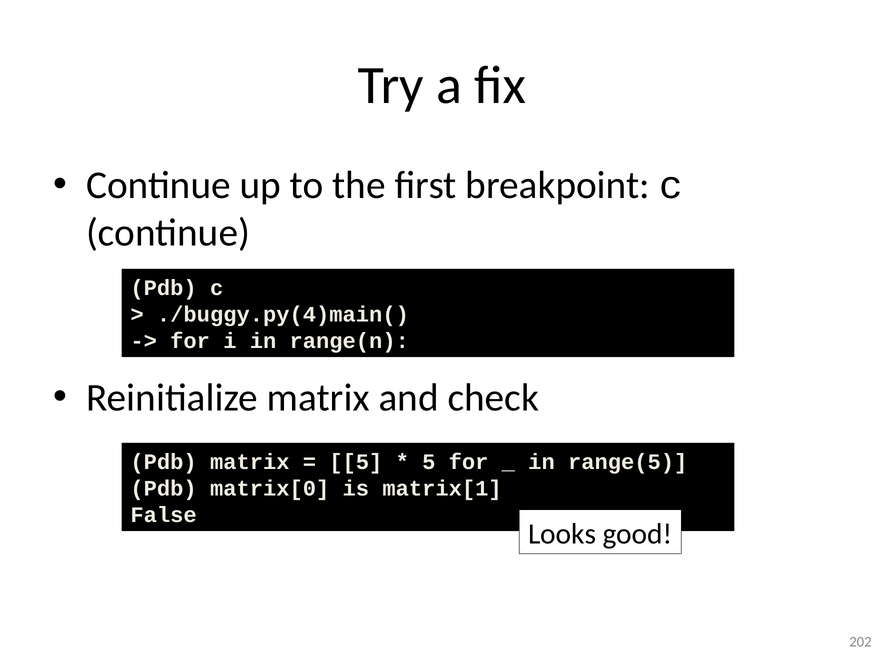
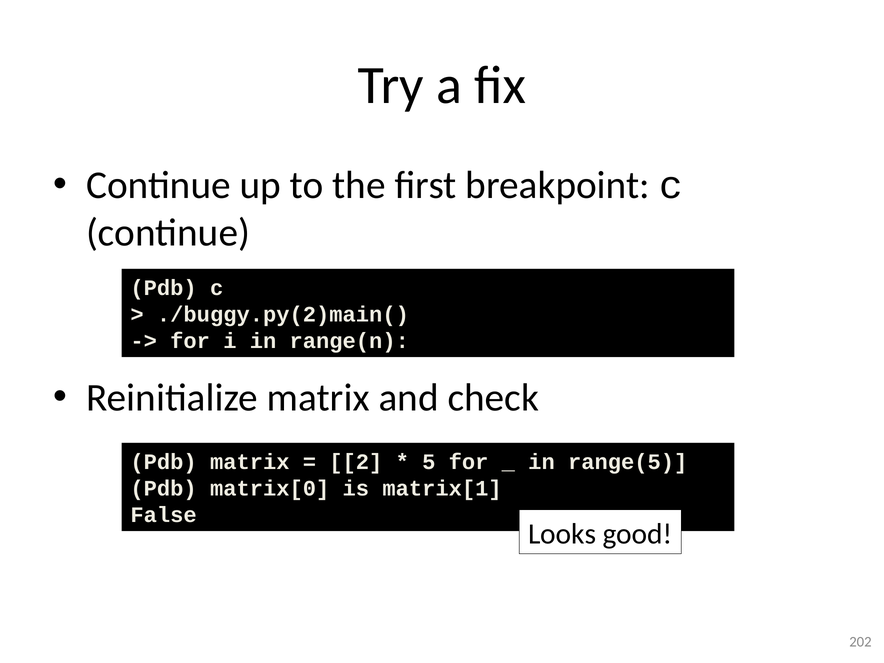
./buggy.py(4)main(: ./buggy.py(4)main( -> ./buggy.py(2)main(
5 at (356, 462): 5 -> 2
